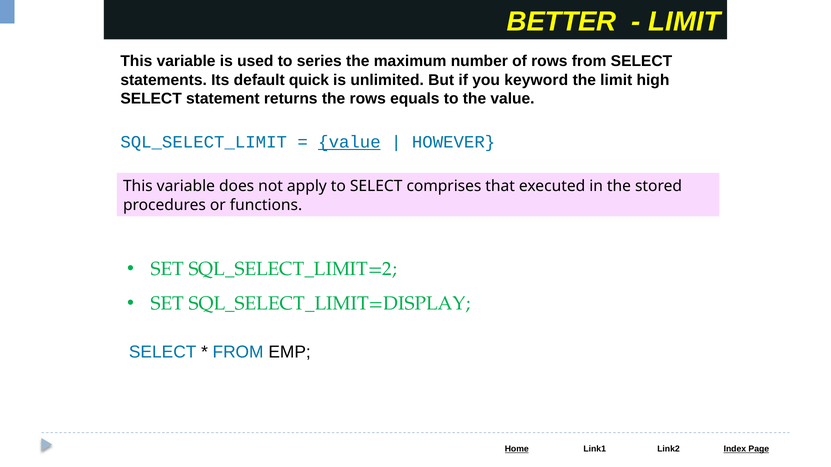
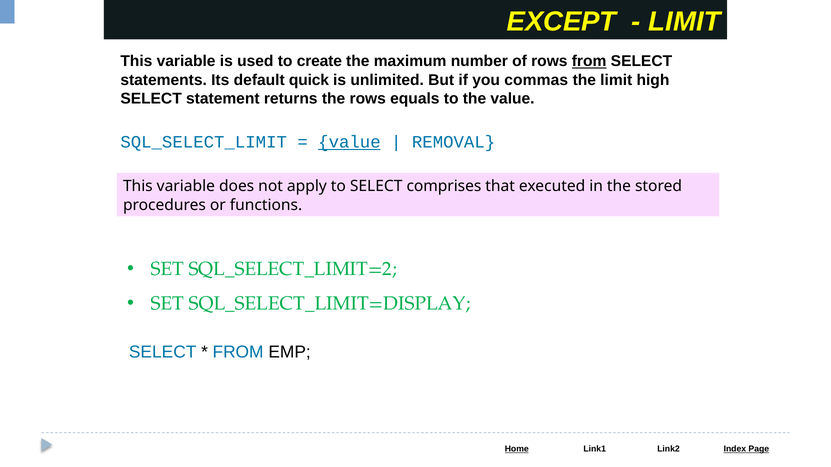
BETTER: BETTER -> EXCEPT
series: series -> create
from at (589, 61) underline: none -> present
keyword: keyword -> commas
HOWEVER: HOWEVER -> REMOVAL
